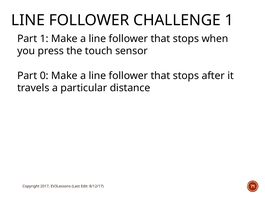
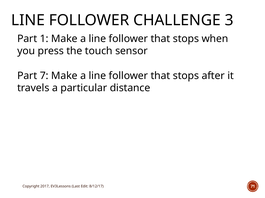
CHALLENGE 1: 1 -> 3
0: 0 -> 7
